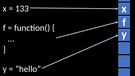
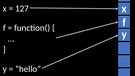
133: 133 -> 127
